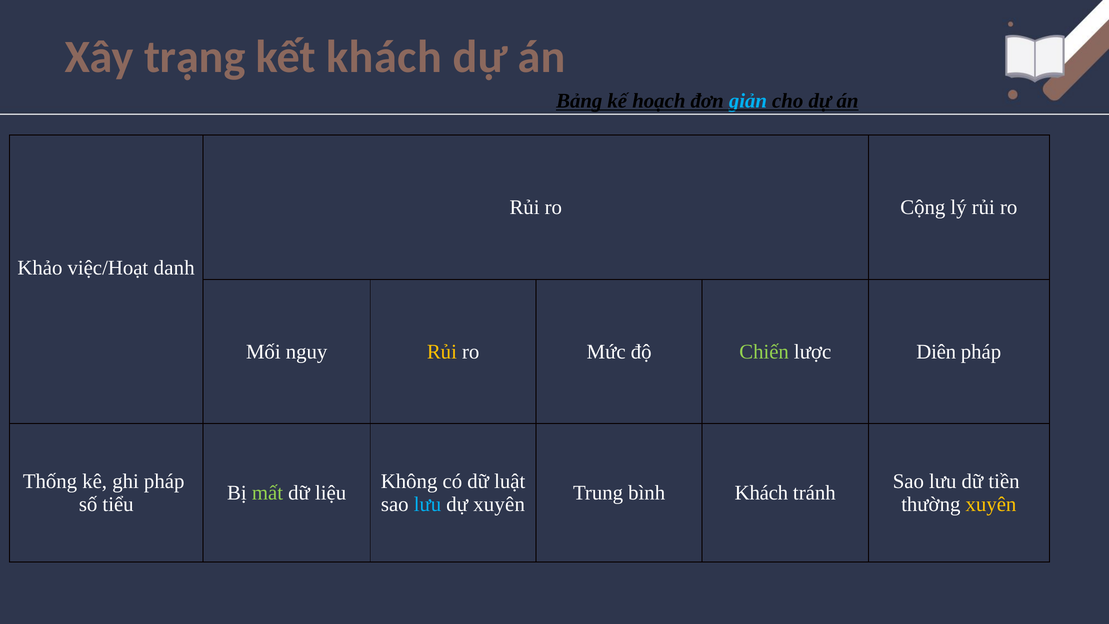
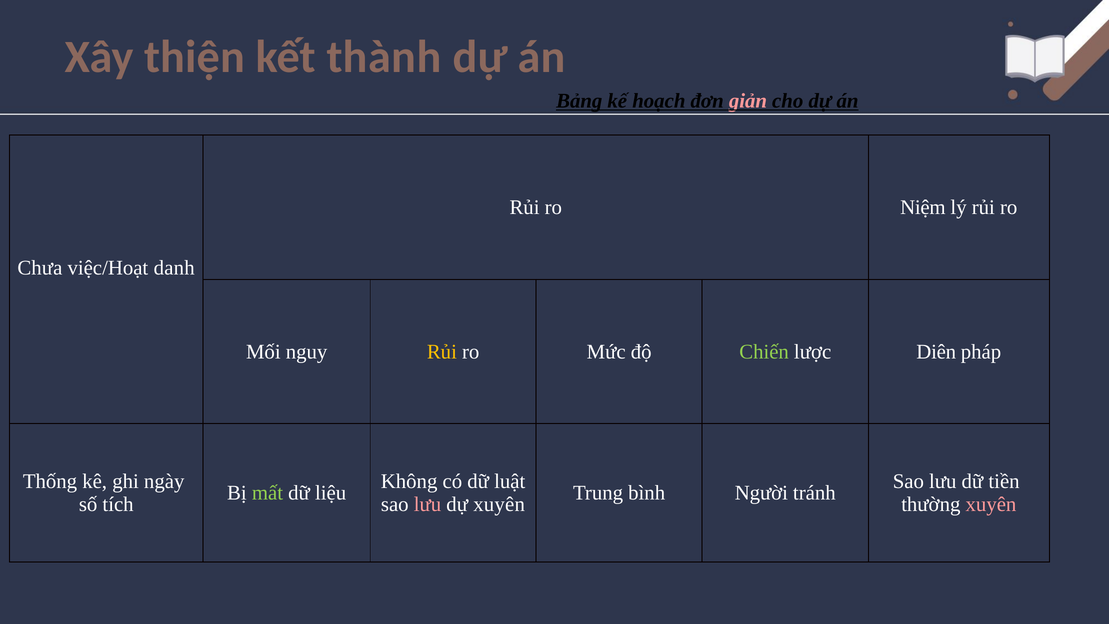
trạng: trạng -> thiện
kết khách: khách -> thành
giản colour: light blue -> pink
Cộng: Cộng -> Niệm
Khảo: Khảo -> Chưa
ghi pháp: pháp -> ngày
bình Khách: Khách -> Người
tiểu: tiểu -> tích
lưu at (428, 505) colour: light blue -> pink
xuyên at (991, 505) colour: yellow -> pink
